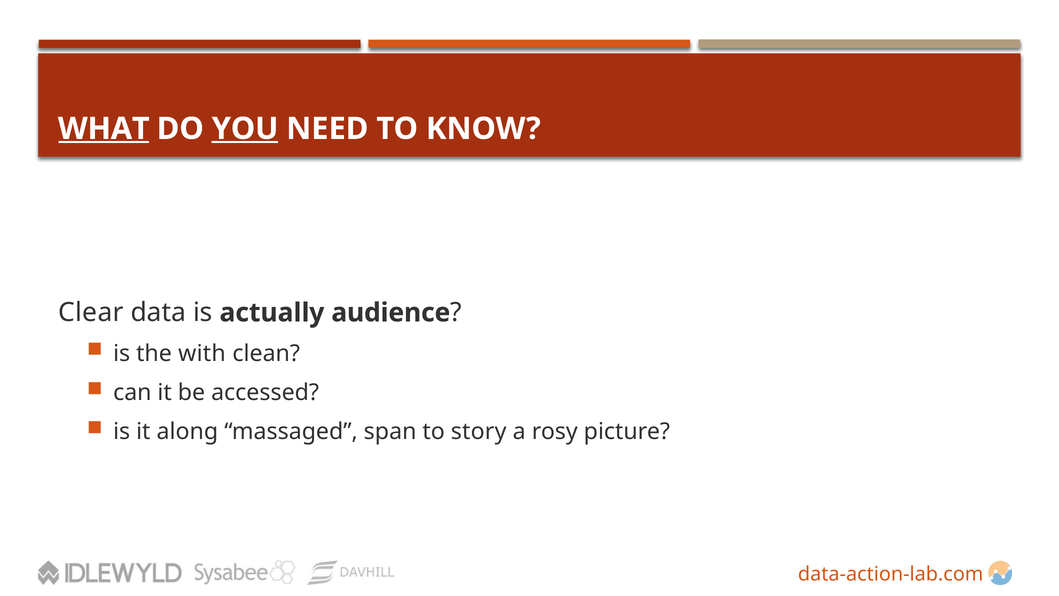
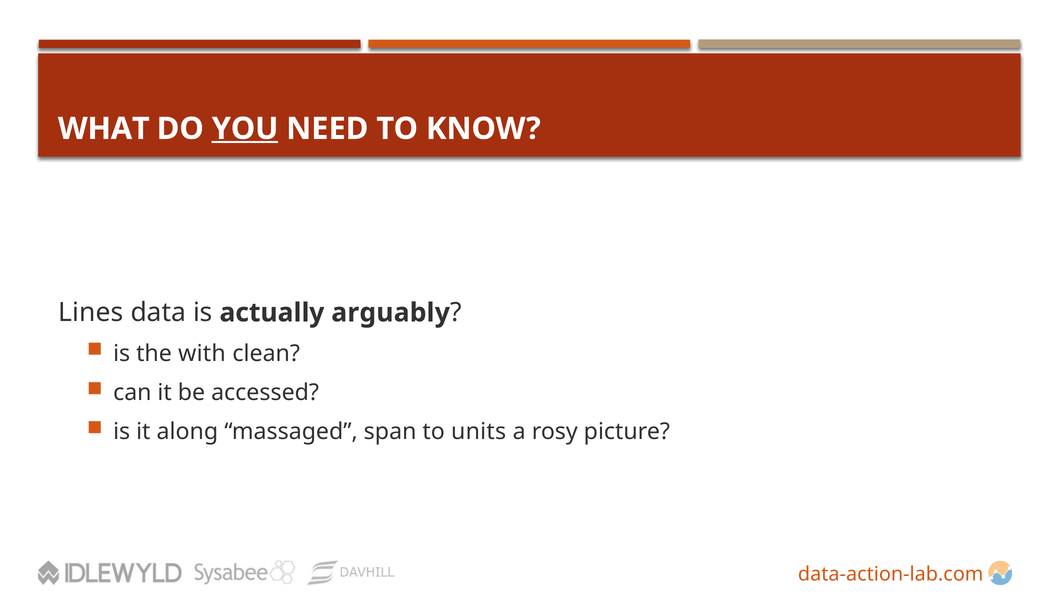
WHAT underline: present -> none
Clear: Clear -> Lines
audience: audience -> arguably
story: story -> units
